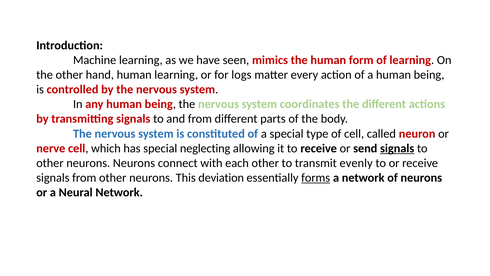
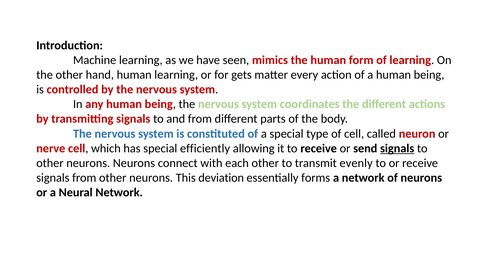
logs: logs -> gets
neglecting: neglecting -> efficiently
forms underline: present -> none
